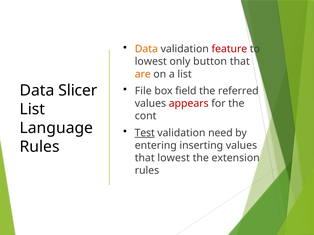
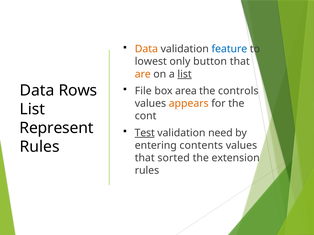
feature colour: red -> blue
list at (185, 74) underline: none -> present
Slicer: Slicer -> Rows
field: field -> area
referred: referred -> controls
appears colour: red -> orange
Language: Language -> Represent
inserting: inserting -> contents
that lowest: lowest -> sorted
